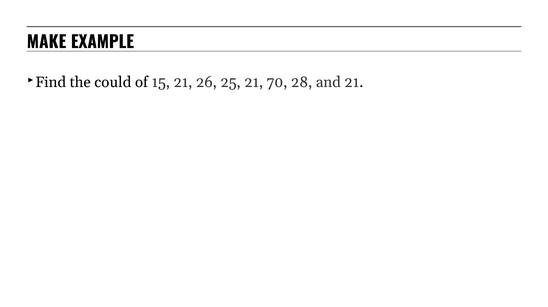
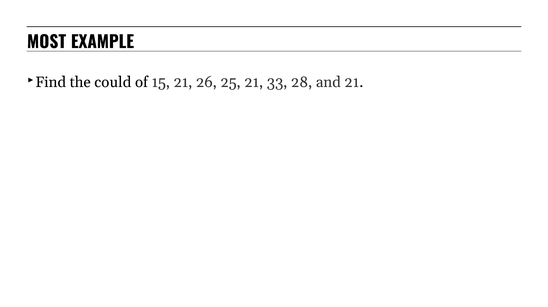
MAKE: MAKE -> MOST
70: 70 -> 33
